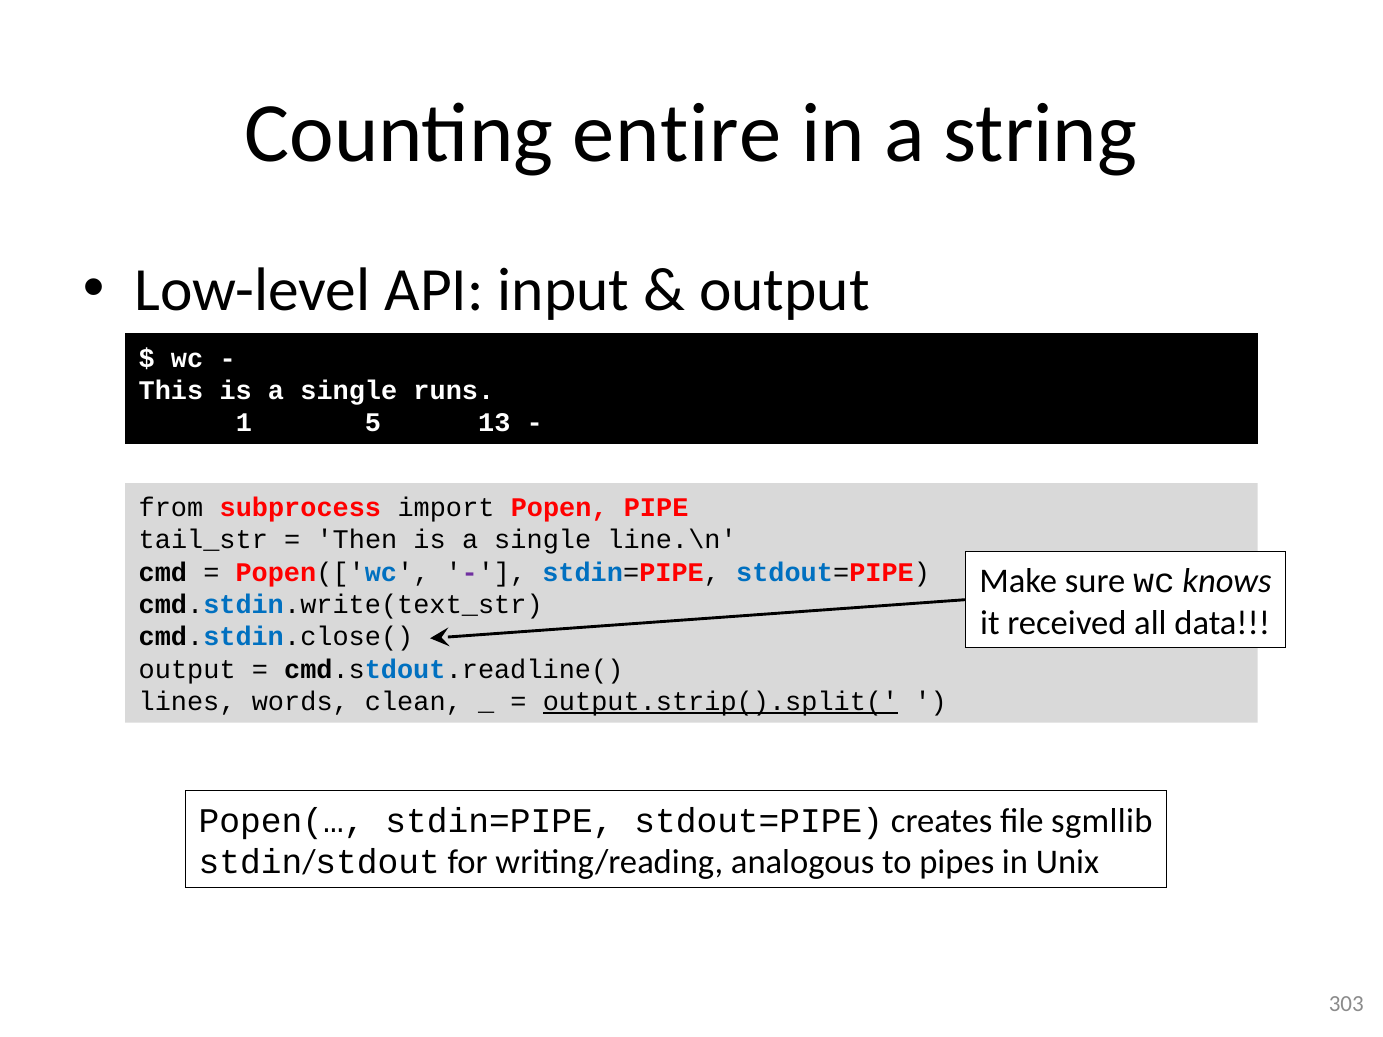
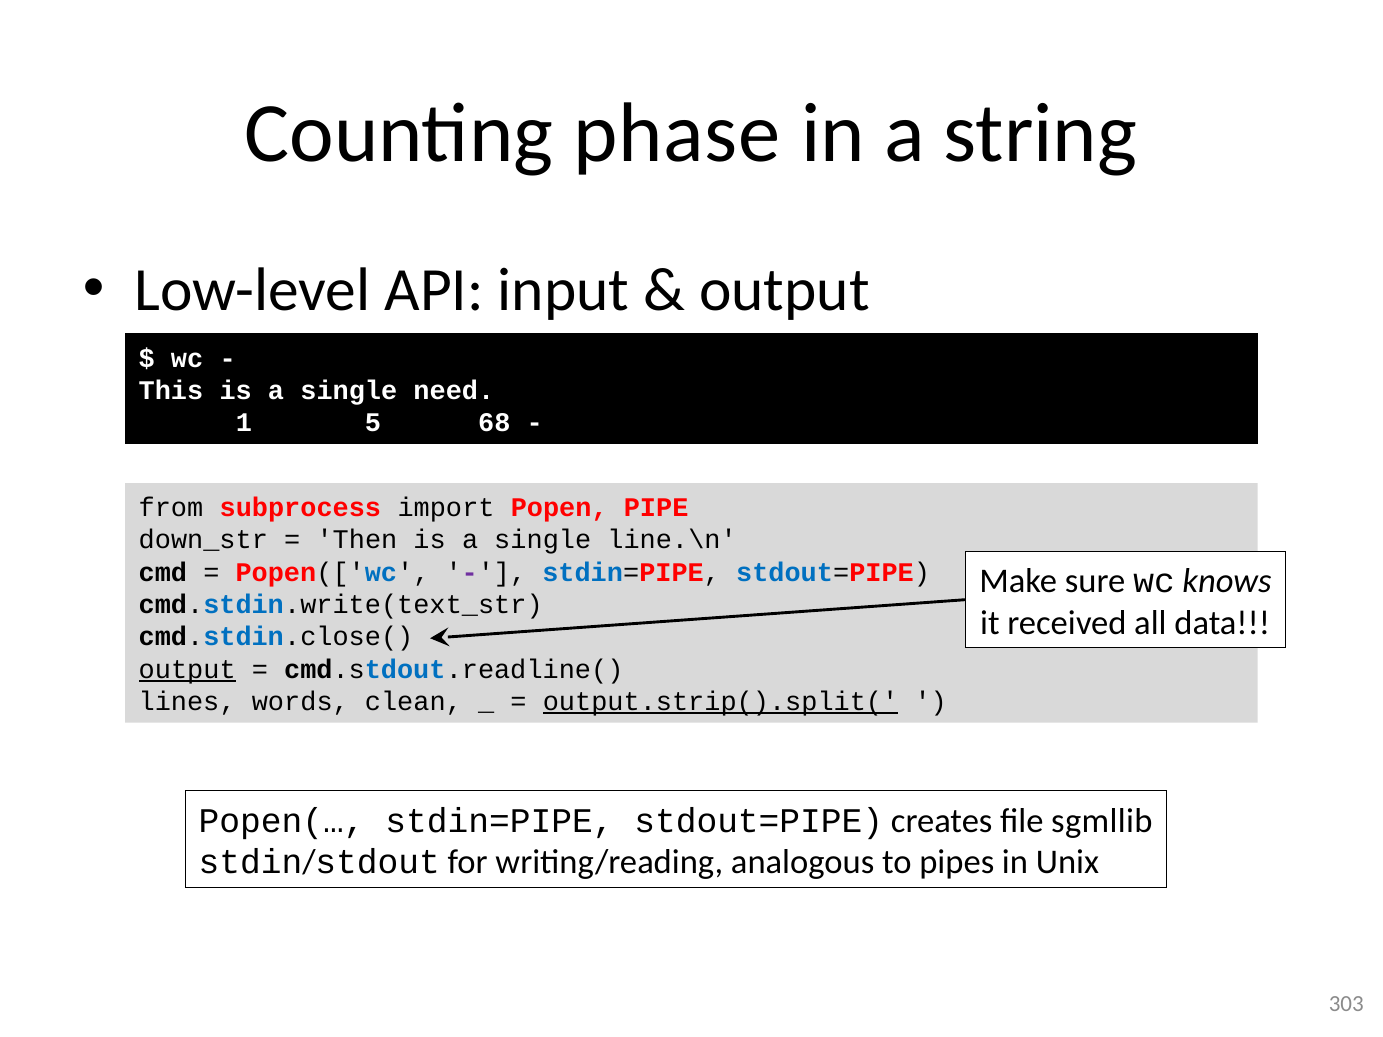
entire: entire -> phase
runs: runs -> need
13: 13 -> 68
tail_str: tail_str -> down_str
output at (187, 669) underline: none -> present
